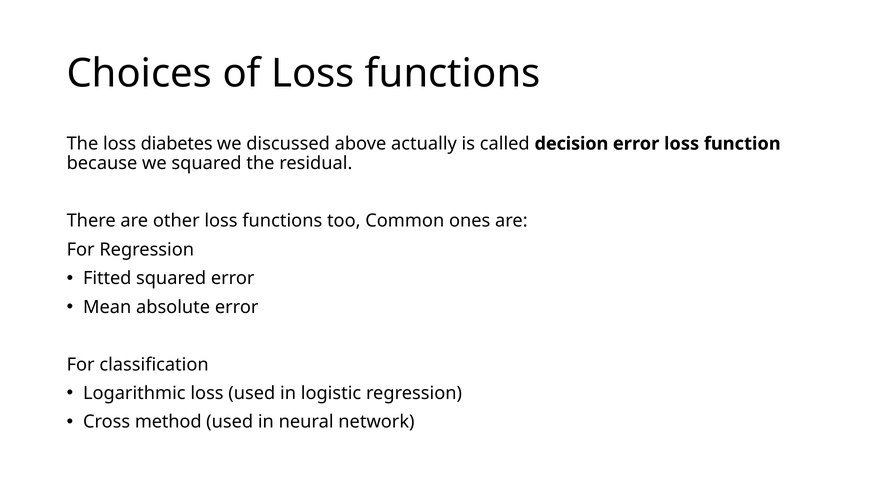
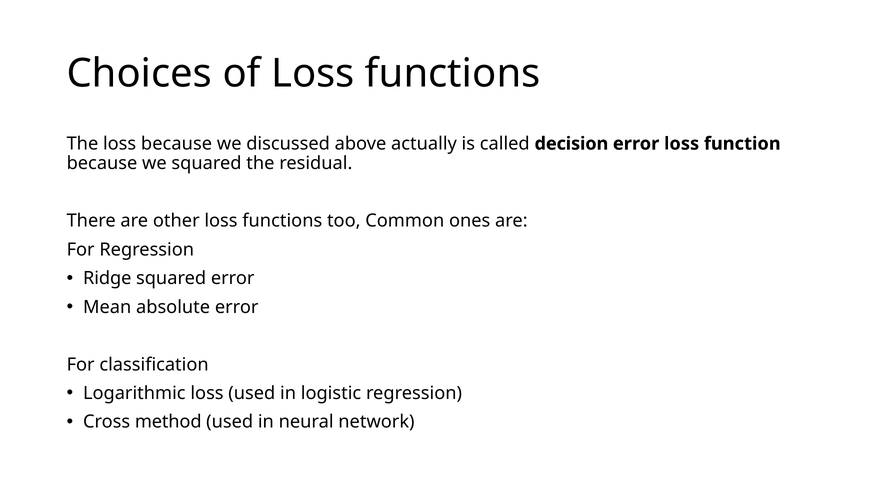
loss diabetes: diabetes -> because
Fitted: Fitted -> Ridge
